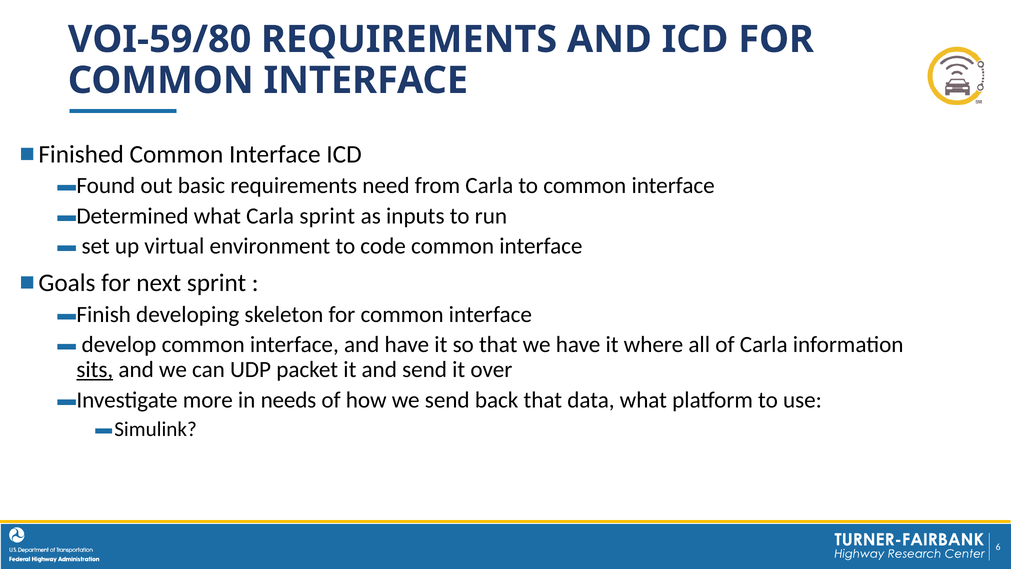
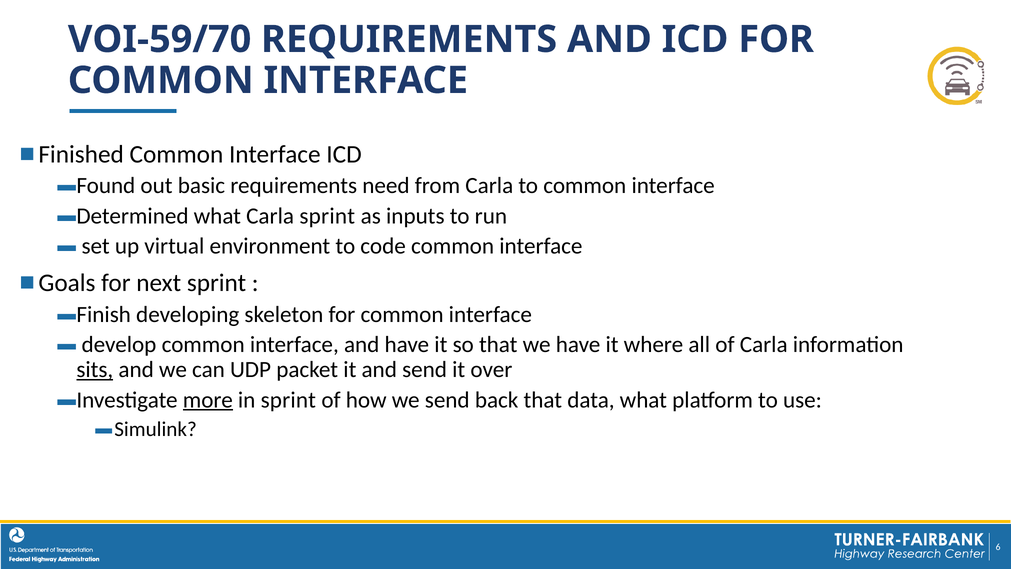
VOI-59/80: VOI-59/80 -> VOI-59/70
more underline: none -> present
in needs: needs -> sprint
